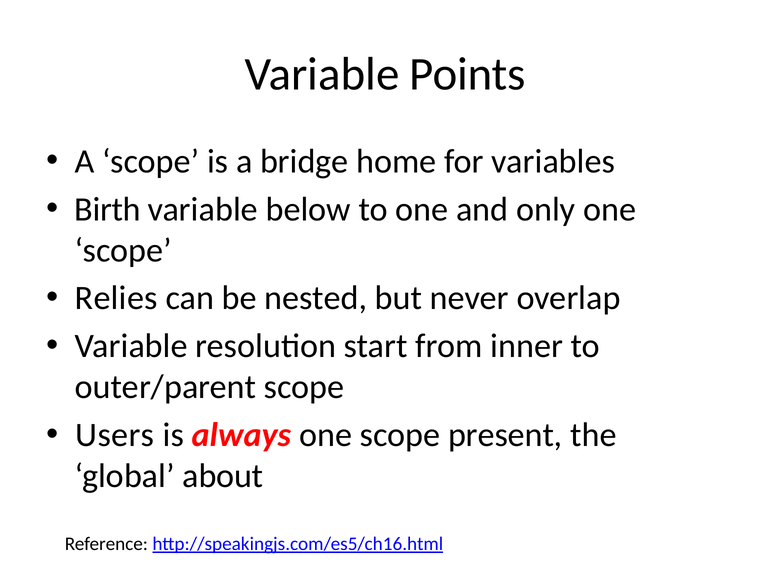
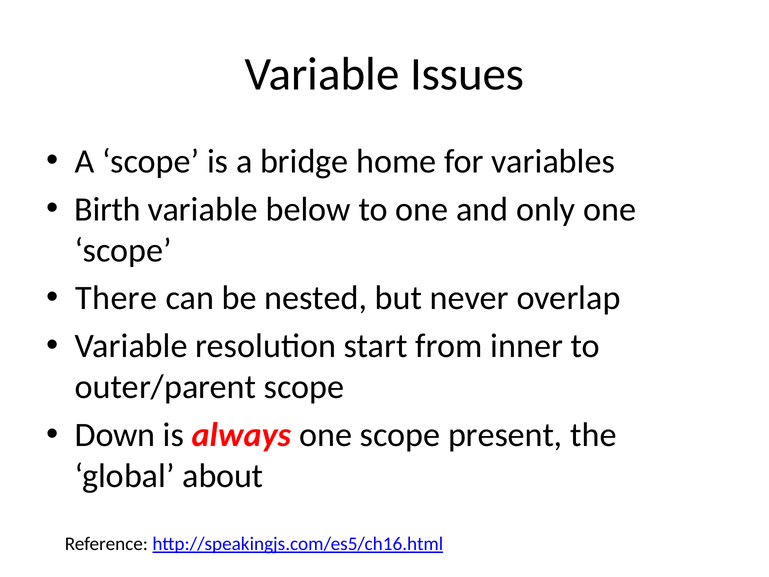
Points: Points -> Issues
Relies: Relies -> There
Users: Users -> Down
